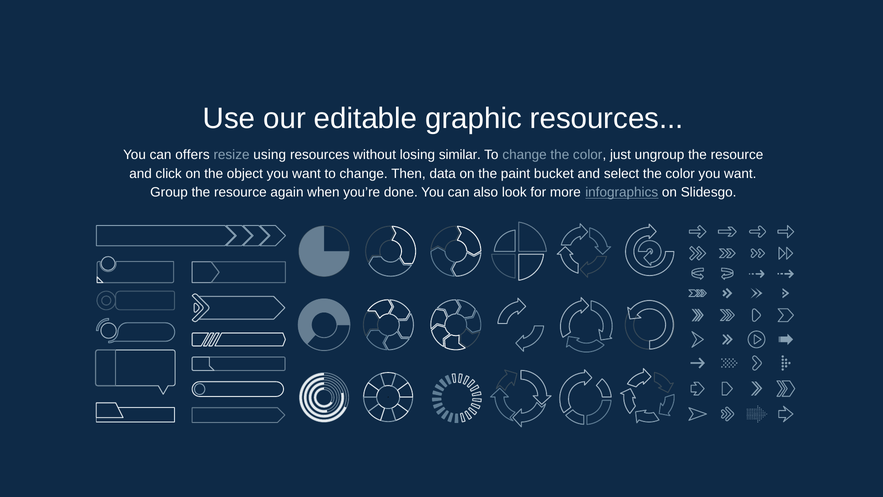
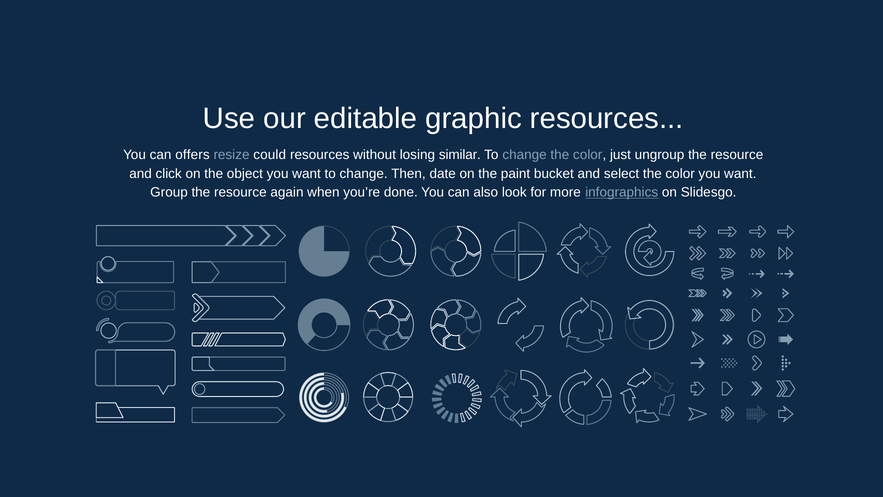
using: using -> could
data: data -> date
